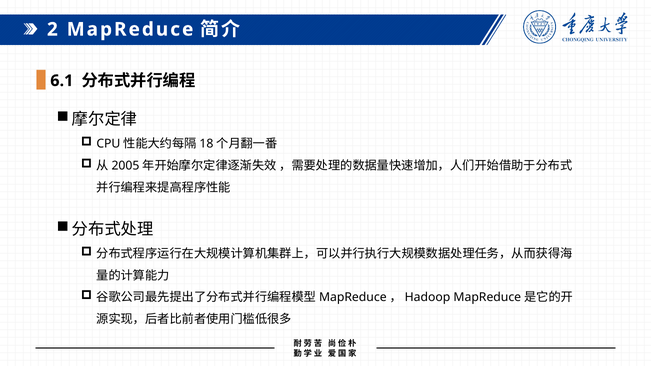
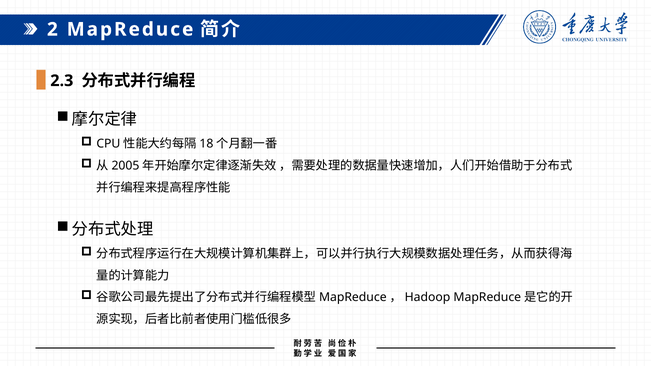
6.1: 6.1 -> 2.3
